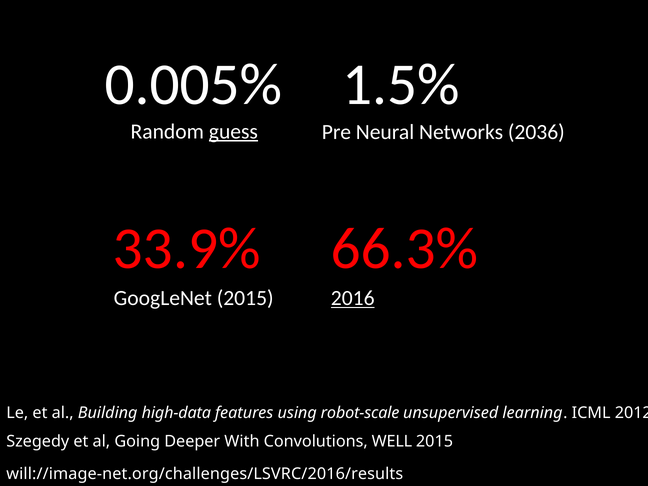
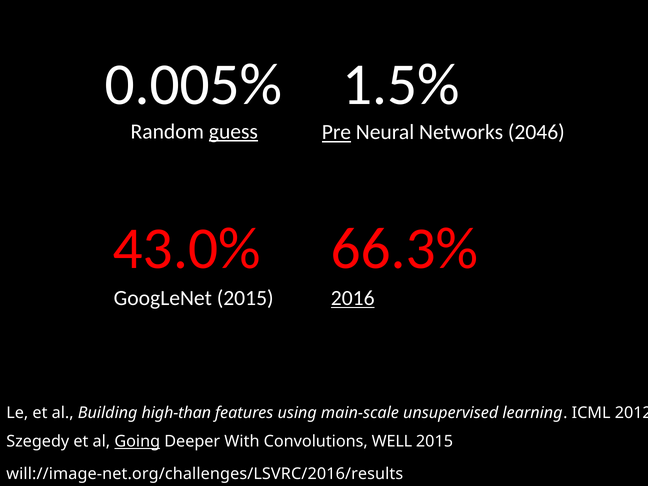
Pre underline: none -> present
2036: 2036 -> 2046
33.9%: 33.9% -> 43.0%
high-data: high-data -> high-than
robot-scale: robot-scale -> main-scale
Going underline: none -> present
